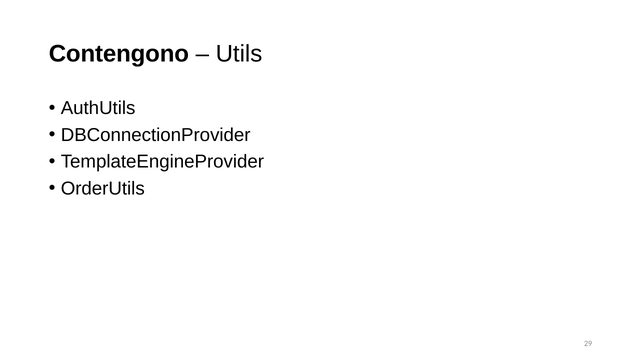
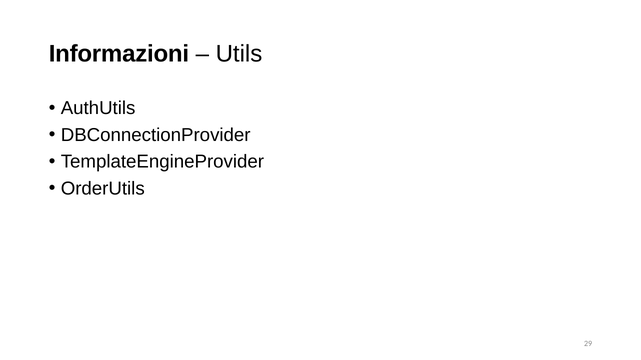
Contengono: Contengono -> Informazioni
